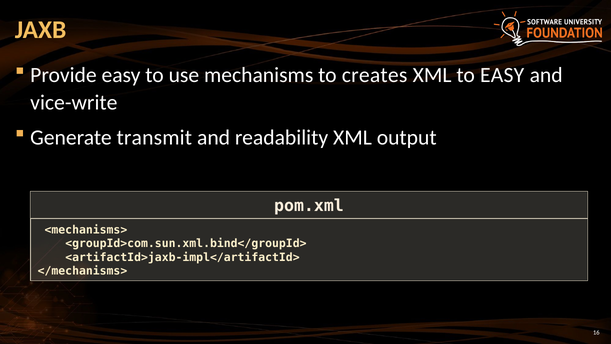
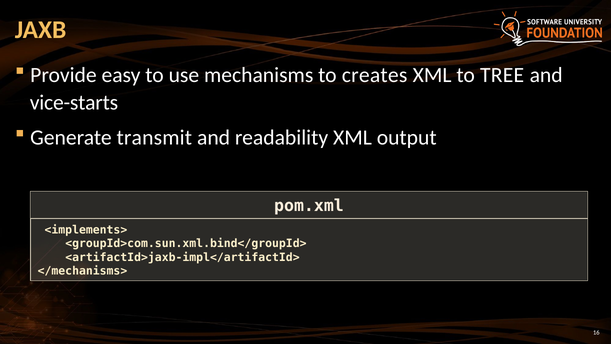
to EASY: EASY -> TREE
vice-write: vice-write -> vice-starts
<mechanisms>: <mechanisms> -> <implements>
